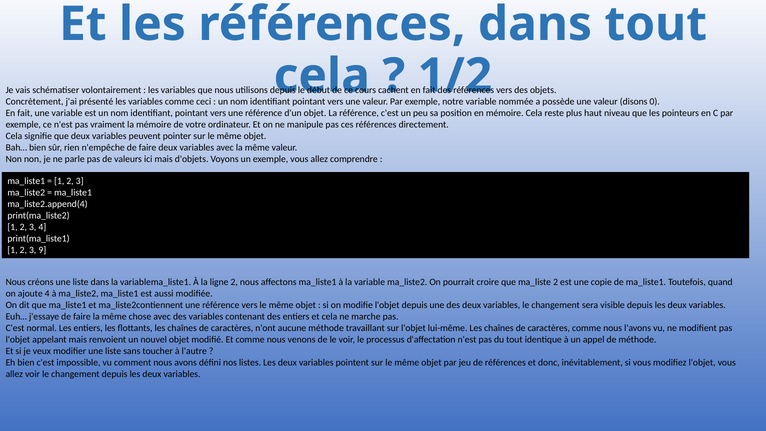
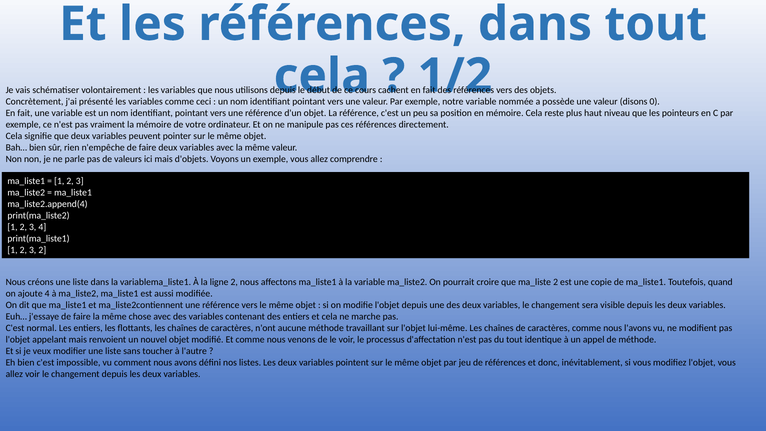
3 9: 9 -> 2
